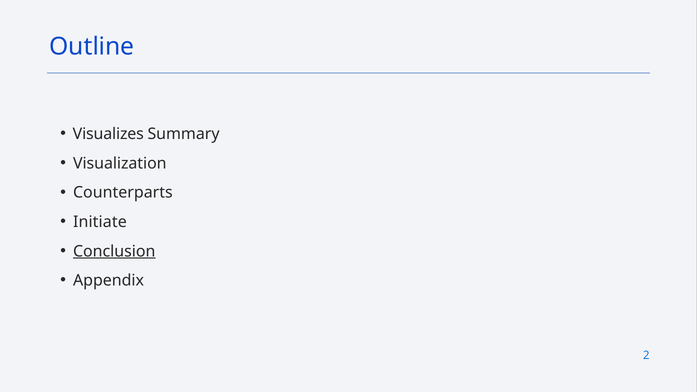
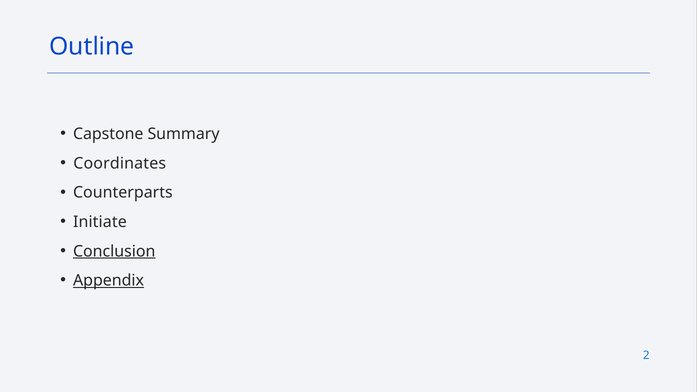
Visualizes: Visualizes -> Capstone
Visualization: Visualization -> Coordinates
Appendix underline: none -> present
